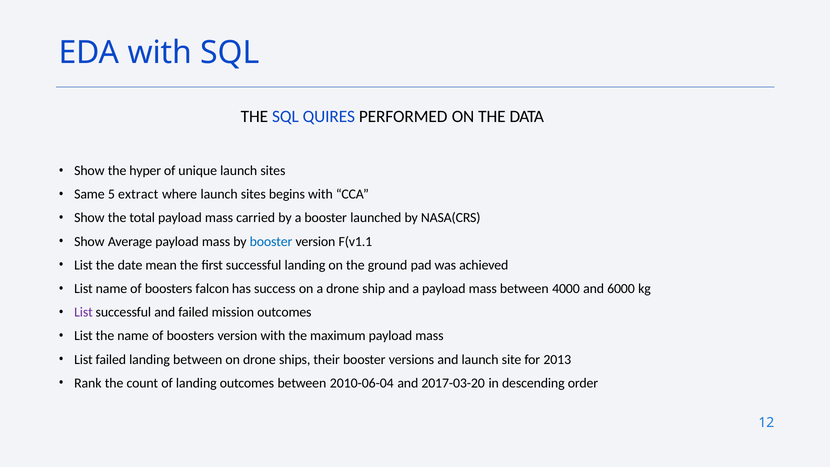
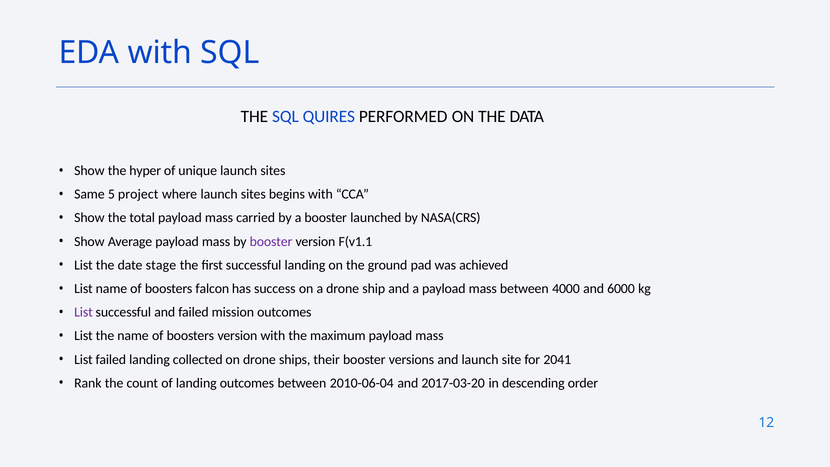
extract: extract -> project
booster at (271, 241) colour: blue -> purple
mean: mean -> stage
landing between: between -> collected
2013: 2013 -> 2041
